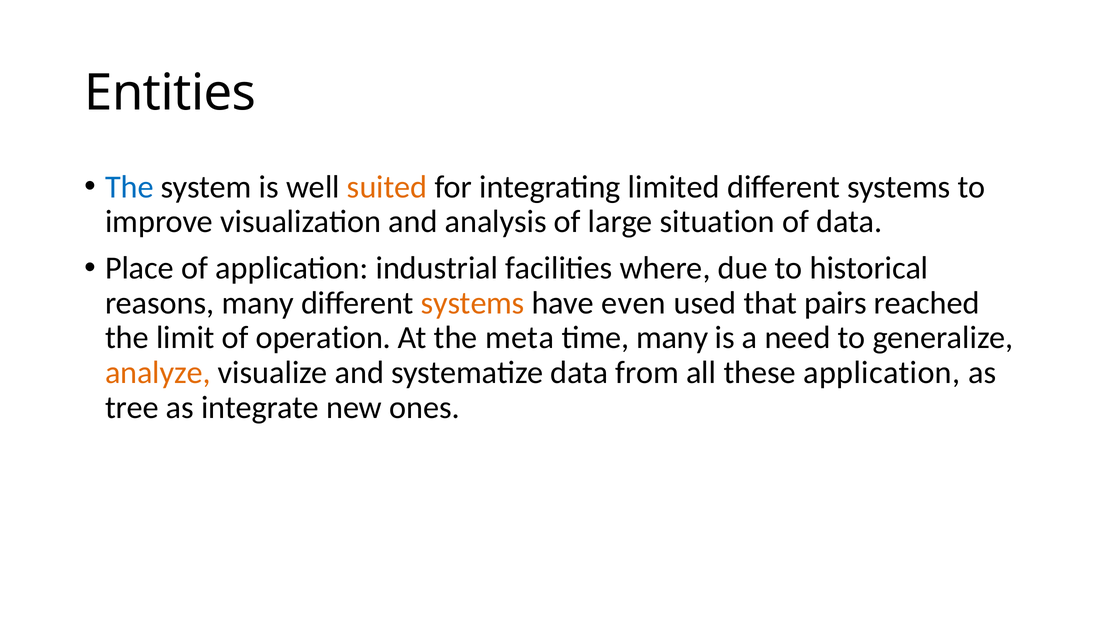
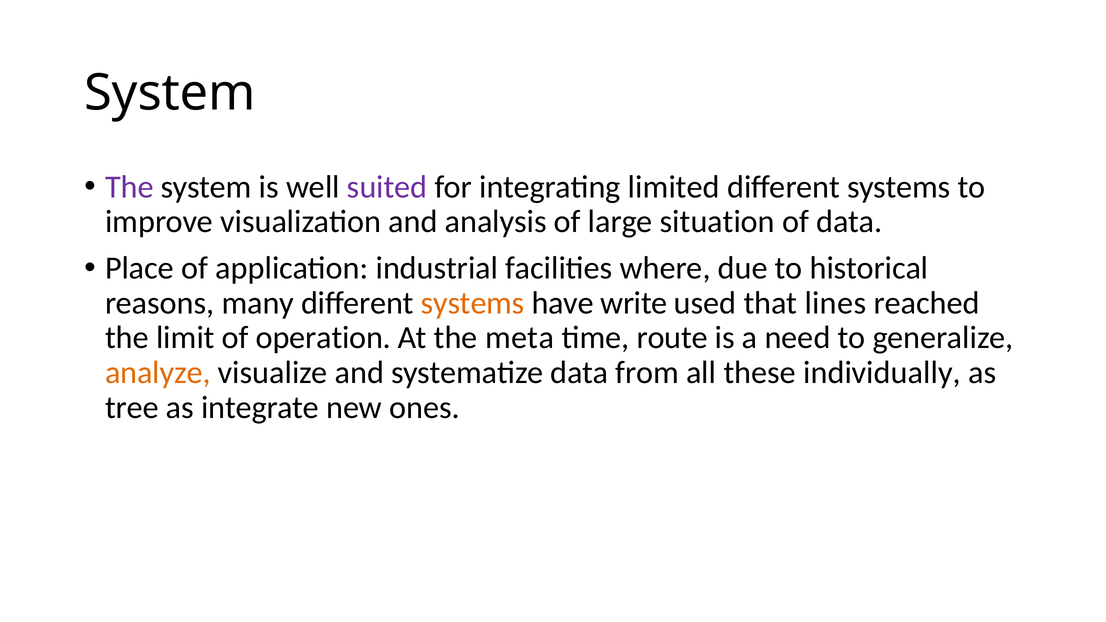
Entities at (170, 93): Entities -> System
The at (129, 187) colour: blue -> purple
suited colour: orange -> purple
even: even -> write
pairs: pairs -> lines
time many: many -> route
these application: application -> individually
